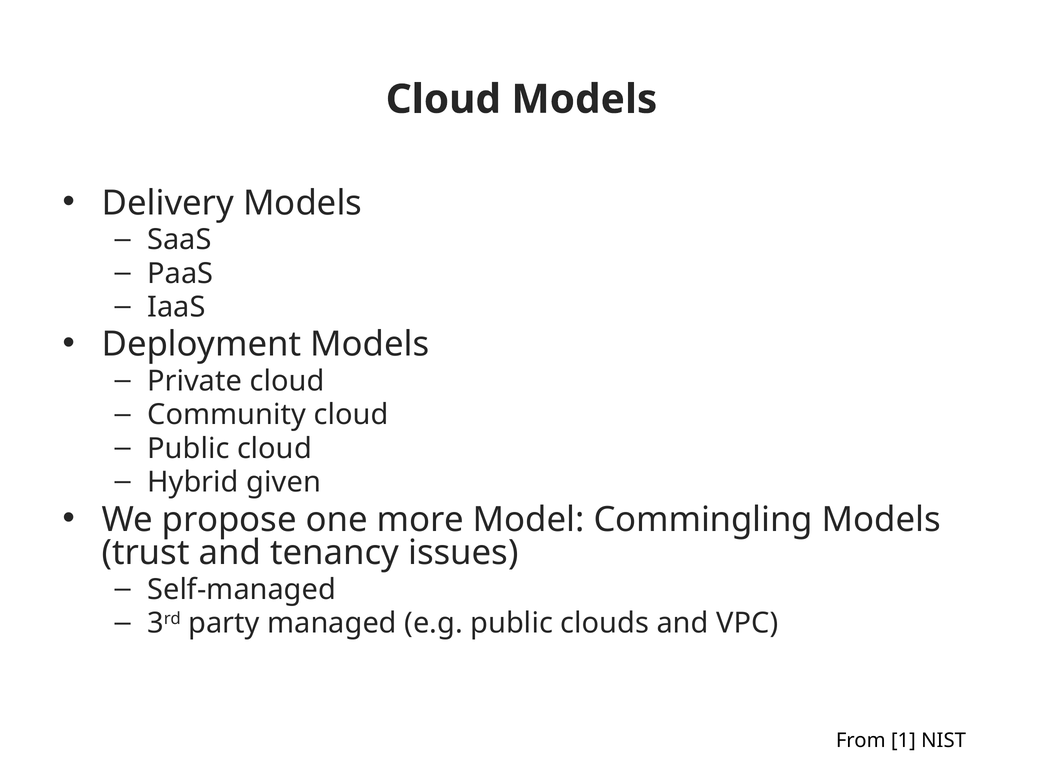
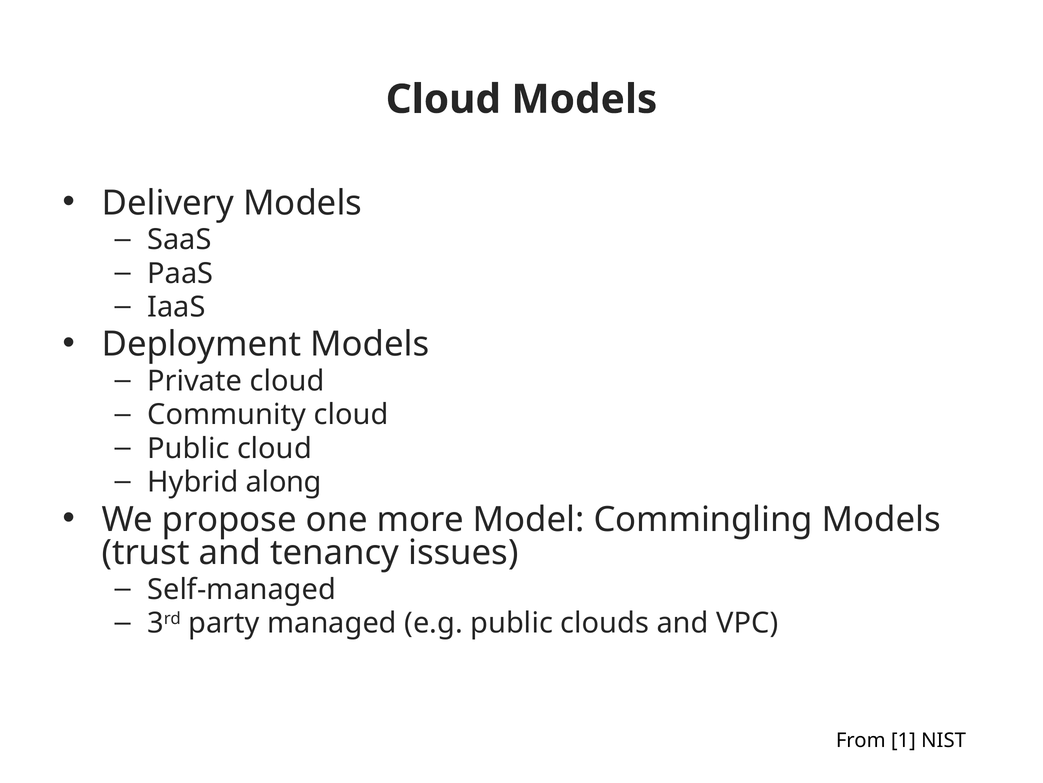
given: given -> along
